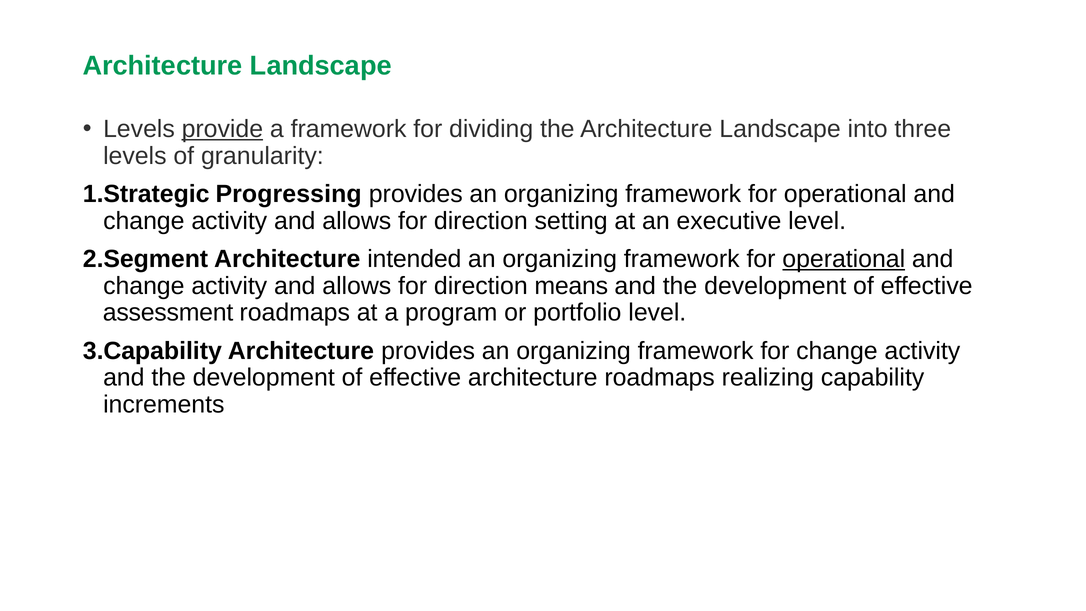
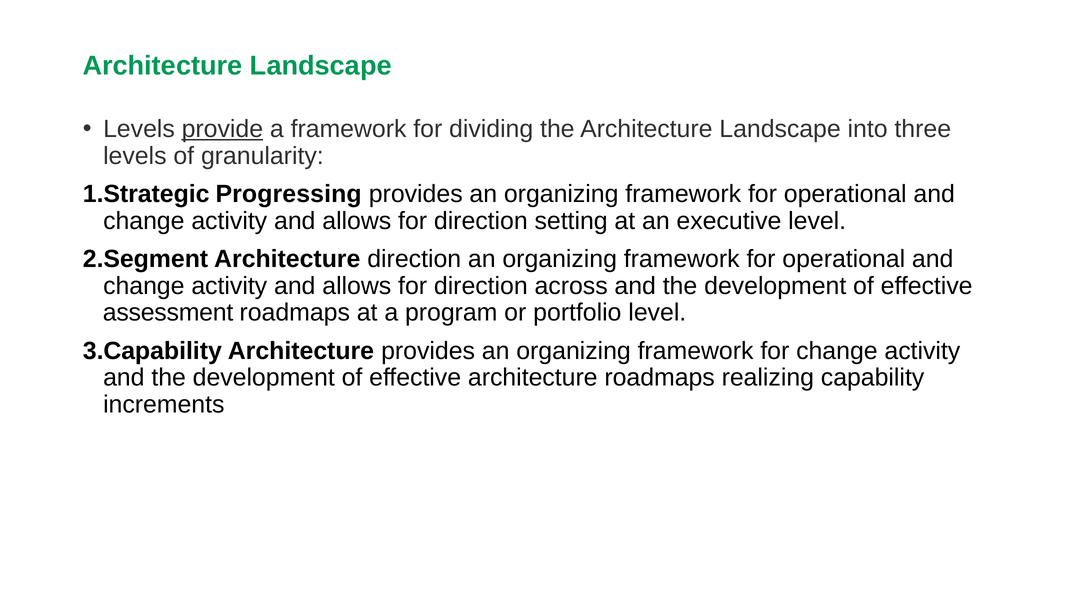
Architecture intended: intended -> direction
operational at (844, 259) underline: present -> none
means: means -> across
